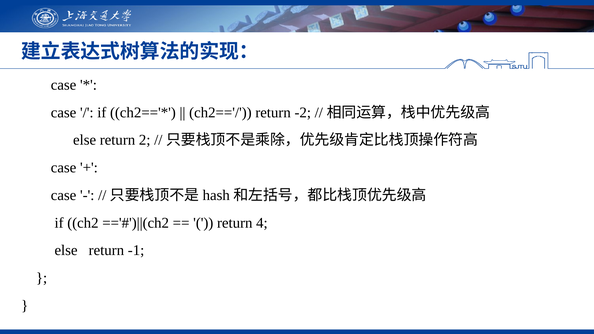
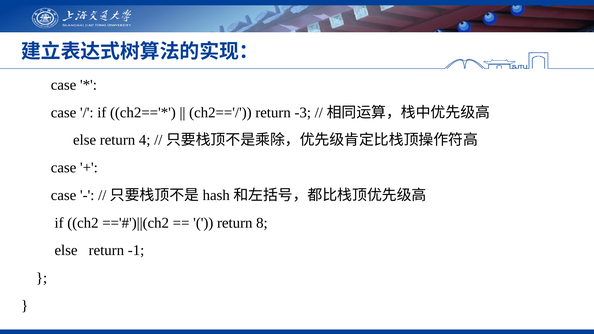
-2: -2 -> -3
2: 2 -> 4
4: 4 -> 8
